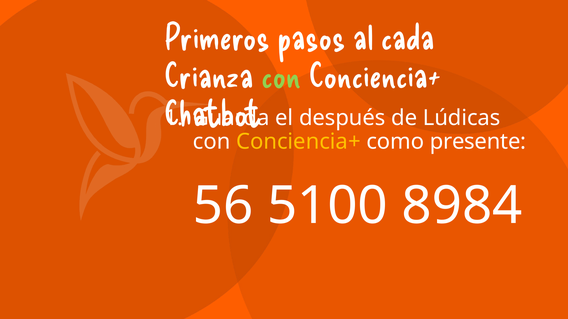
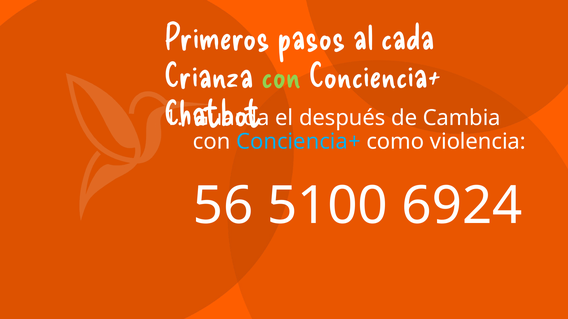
Lúdicas: Lúdicas -> Cambia
Conciencia+ at (298, 142) colour: yellow -> light blue
presente: presente -> violencia
8984: 8984 -> 6924
